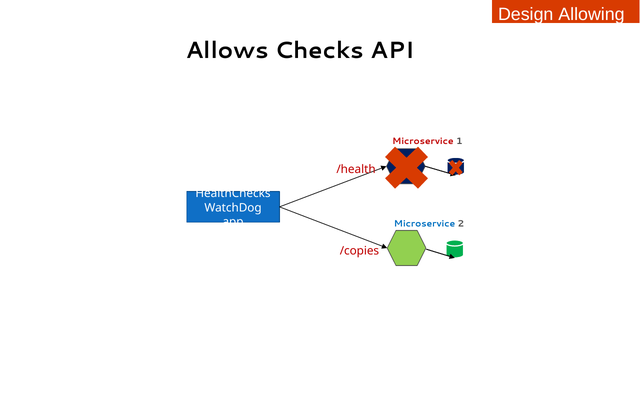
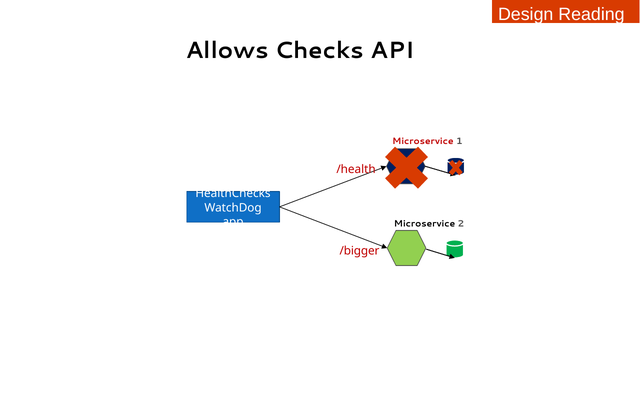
Allowing: Allowing -> Reading
Microservice at (425, 224) colour: blue -> black
/copies: /copies -> /bigger
